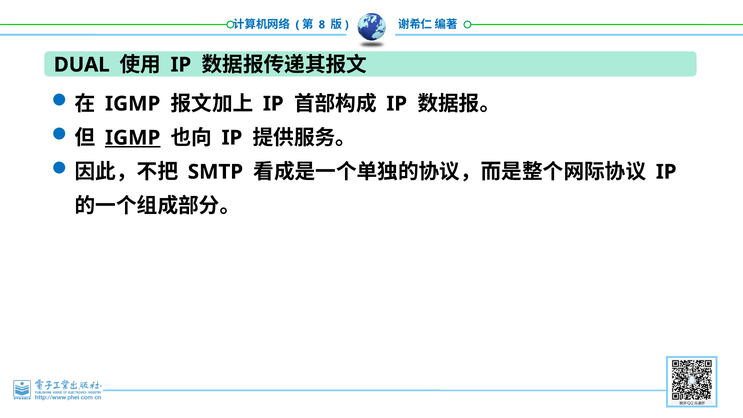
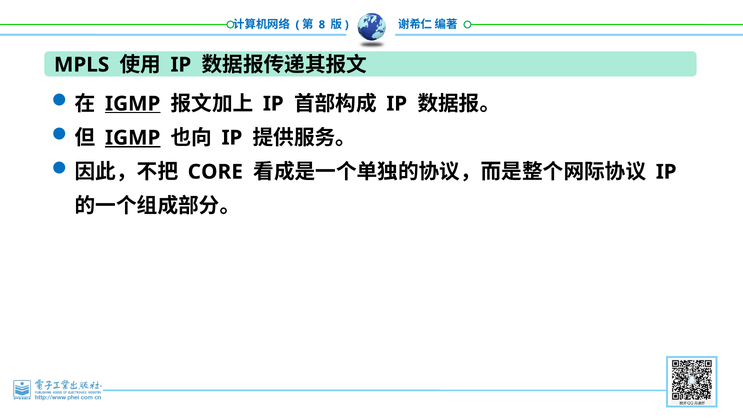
DUAL: DUAL -> MPLS
IGMP at (133, 104) underline: none -> present
SMTP: SMTP -> CORE
